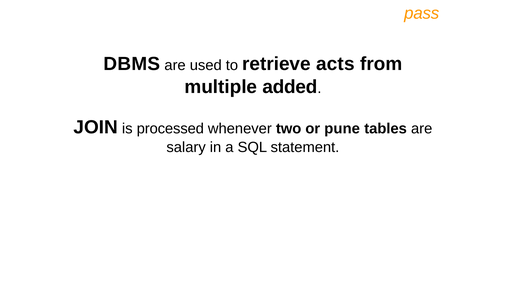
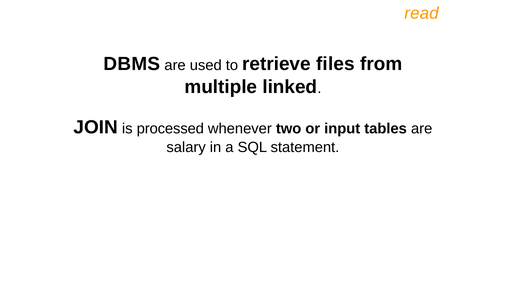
pass: pass -> read
acts: acts -> files
added: added -> linked
pune: pune -> input
